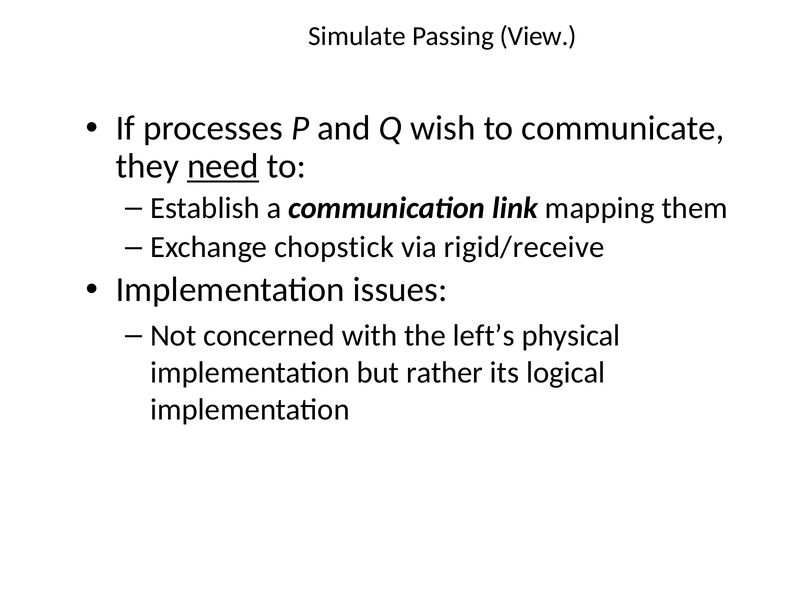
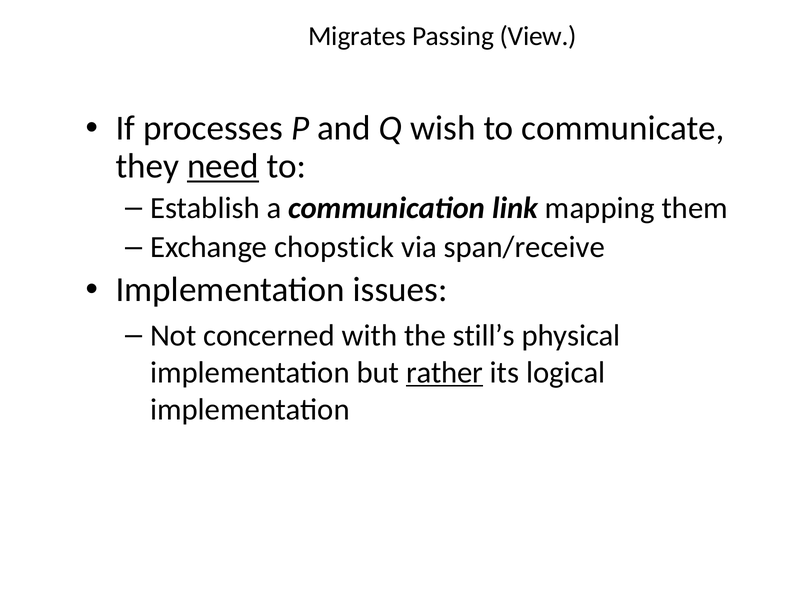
Simulate: Simulate -> Migrates
rigid/receive: rigid/receive -> span/receive
left’s: left’s -> still’s
rather underline: none -> present
